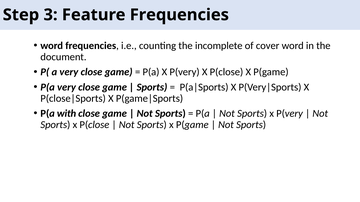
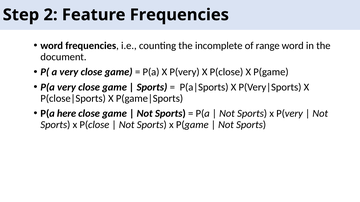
3: 3 -> 2
cover: cover -> range
with: with -> here
